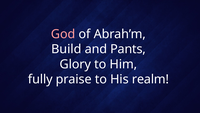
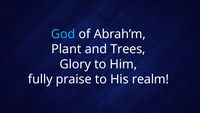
God colour: pink -> light blue
Build: Build -> Plant
Pants: Pants -> Trees
